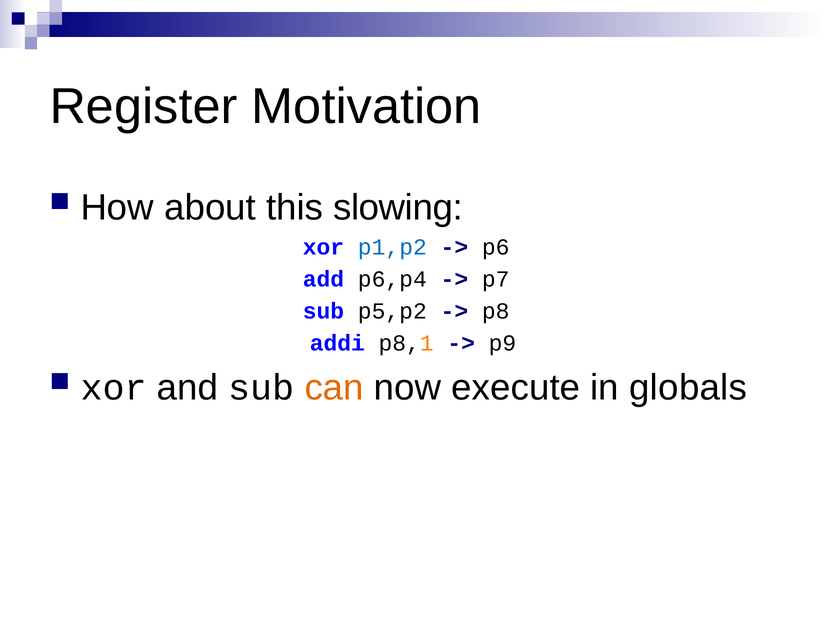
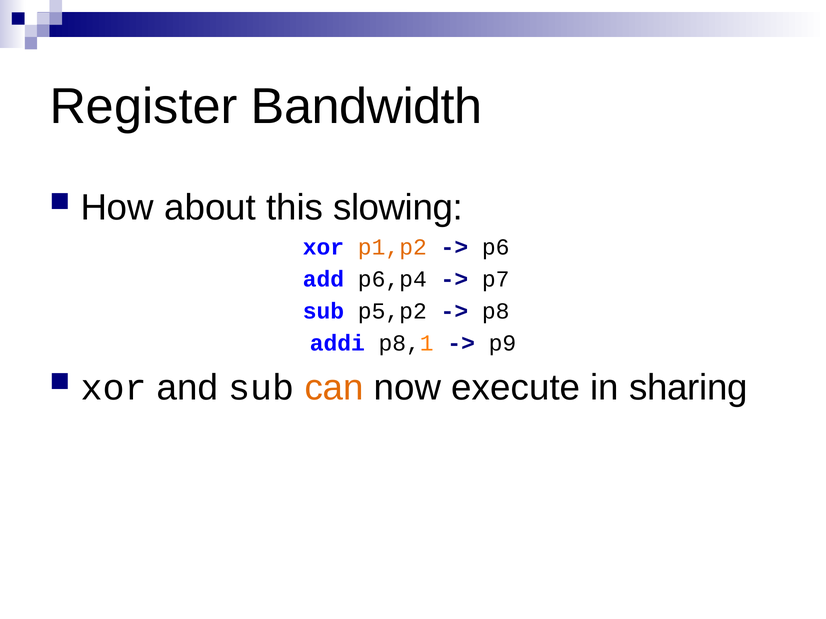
Motivation: Motivation -> Bandwidth
p1,p2 colour: blue -> orange
globals: globals -> sharing
